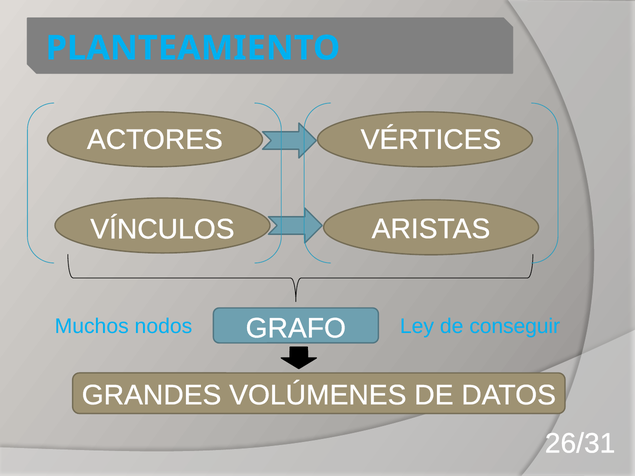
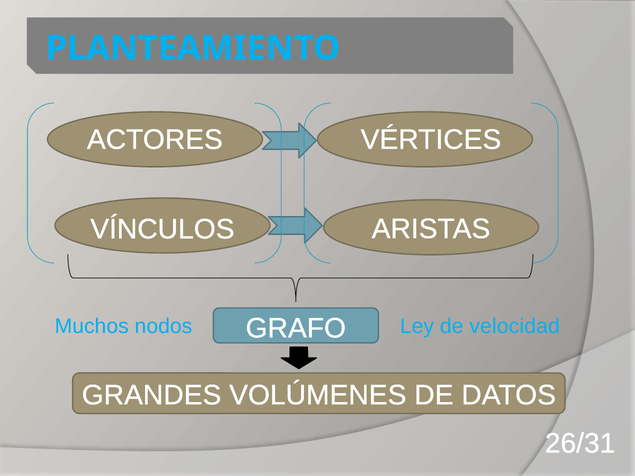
conseguir: conseguir -> velocidad
